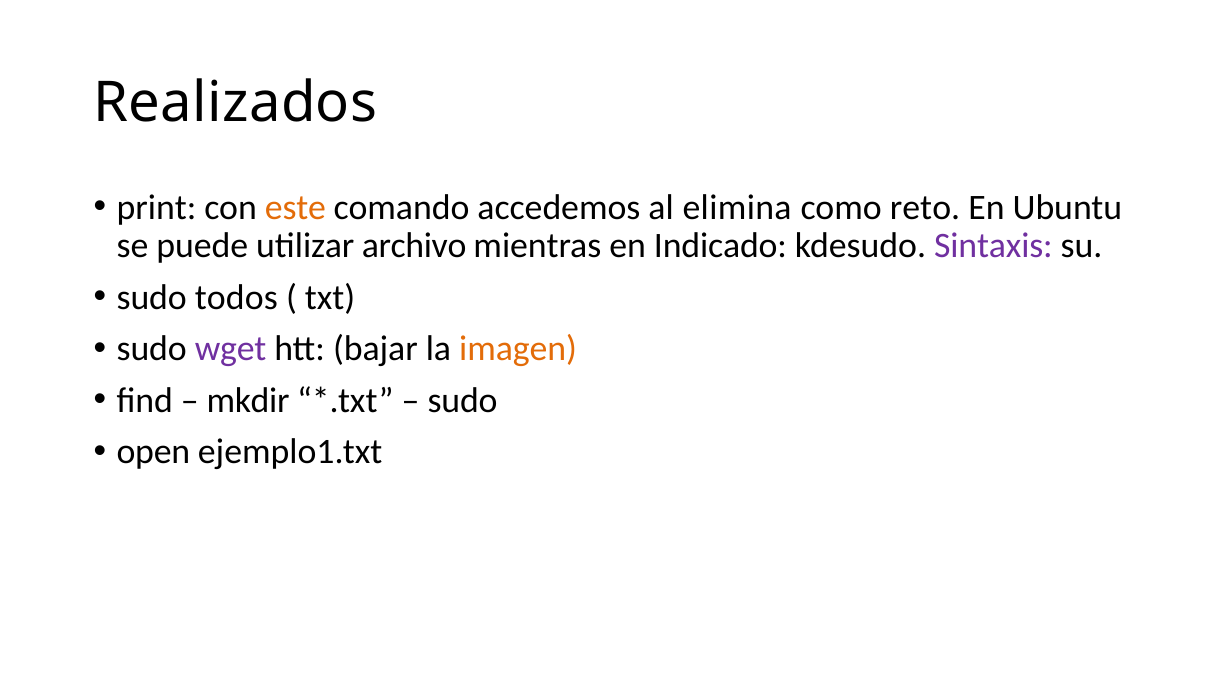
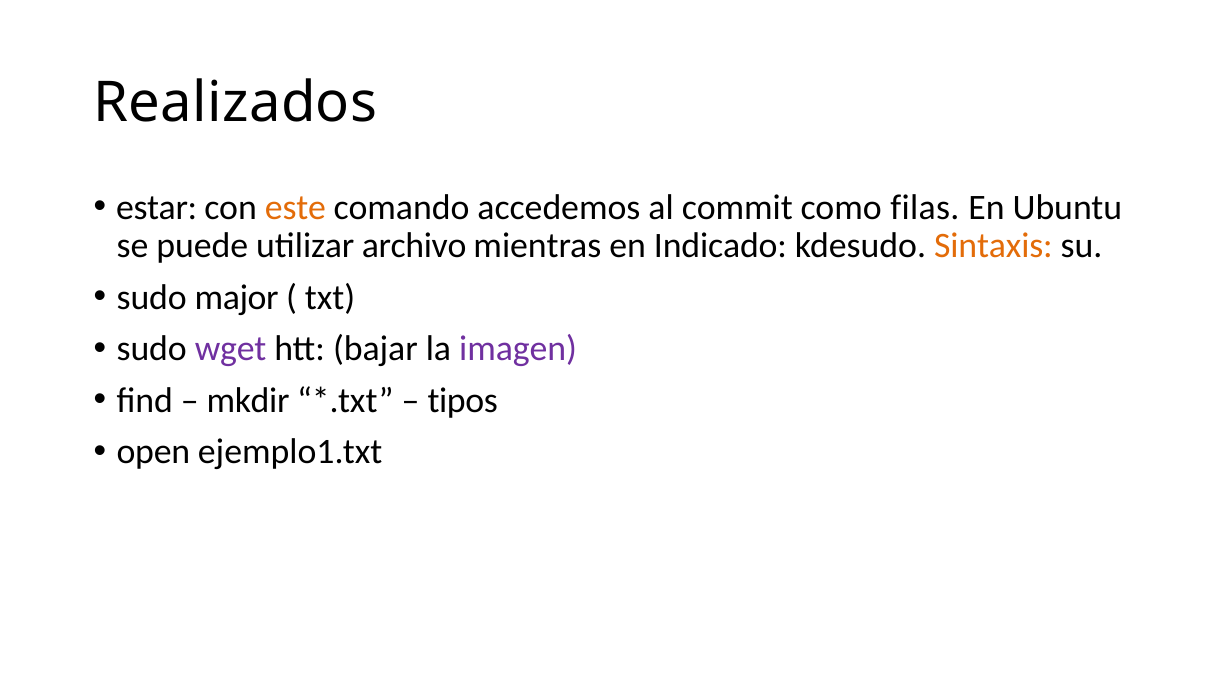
print: print -> estar
elimina: elimina -> commit
reto: reto -> filas
Sintaxis colour: purple -> orange
todos: todos -> major
imagen colour: orange -> purple
sudo at (463, 400): sudo -> tipos
